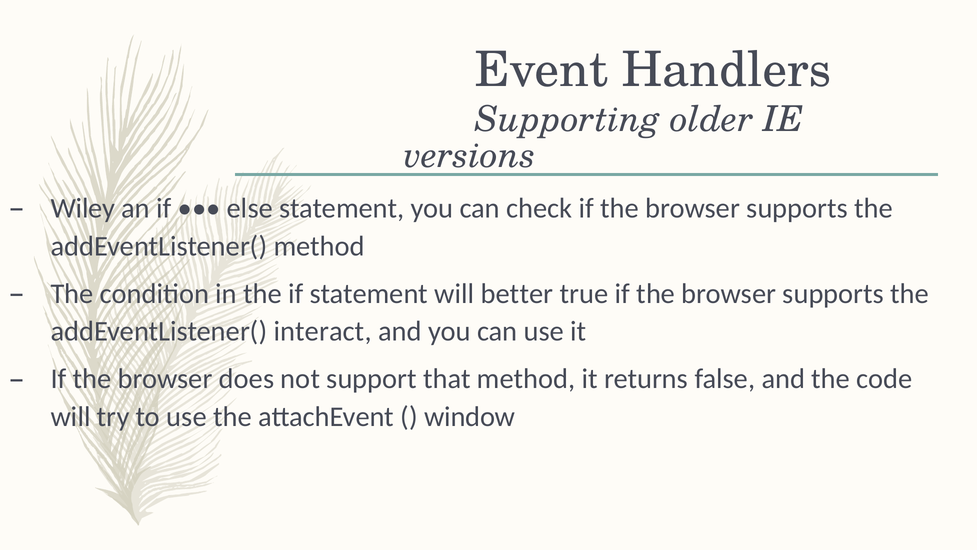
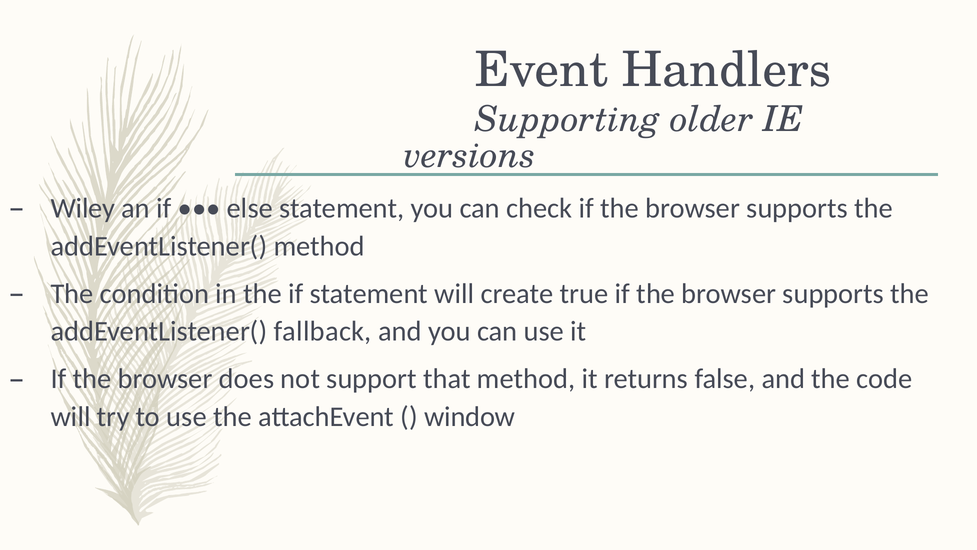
better: better -> create
interact: interact -> fallback
